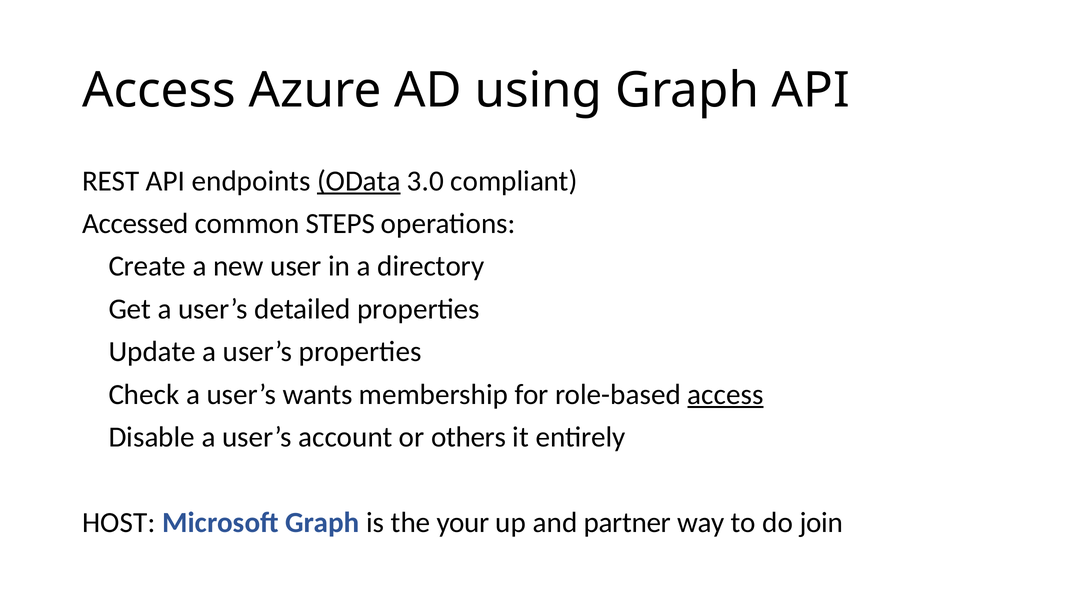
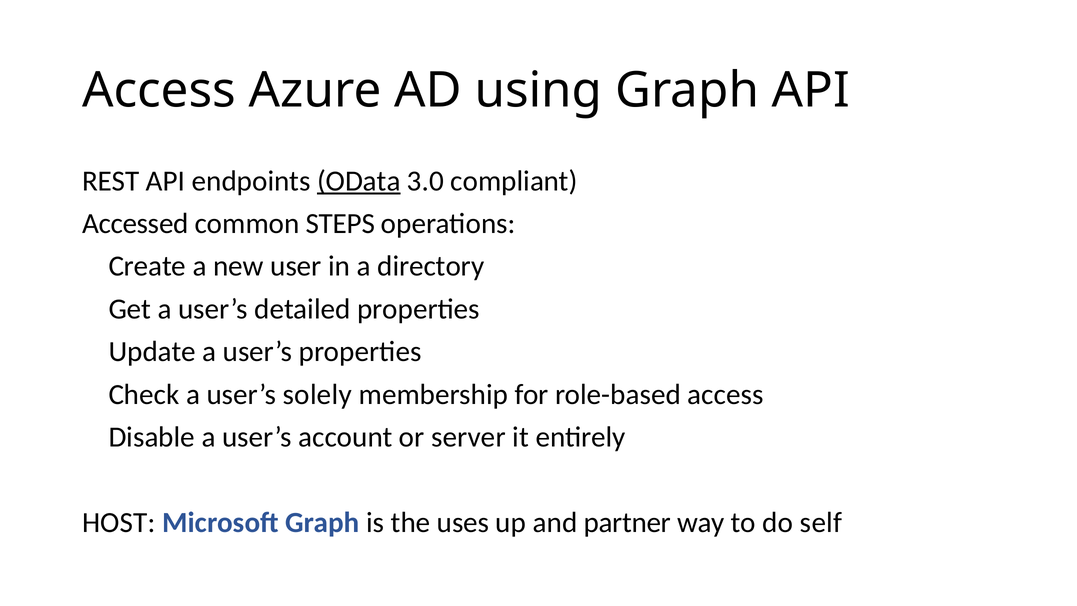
wants: wants -> solely
access at (725, 394) underline: present -> none
others: others -> server
your: your -> uses
join: join -> self
